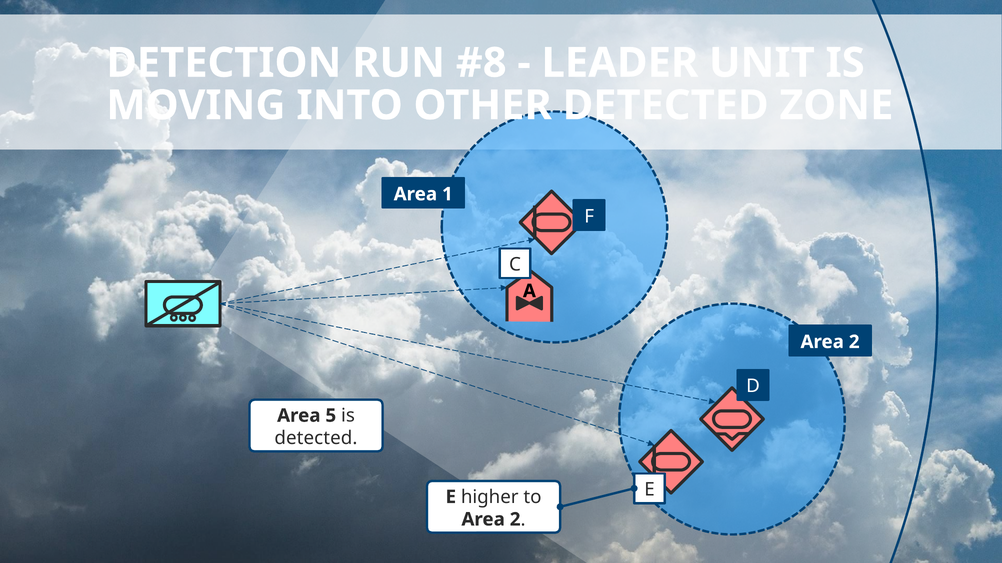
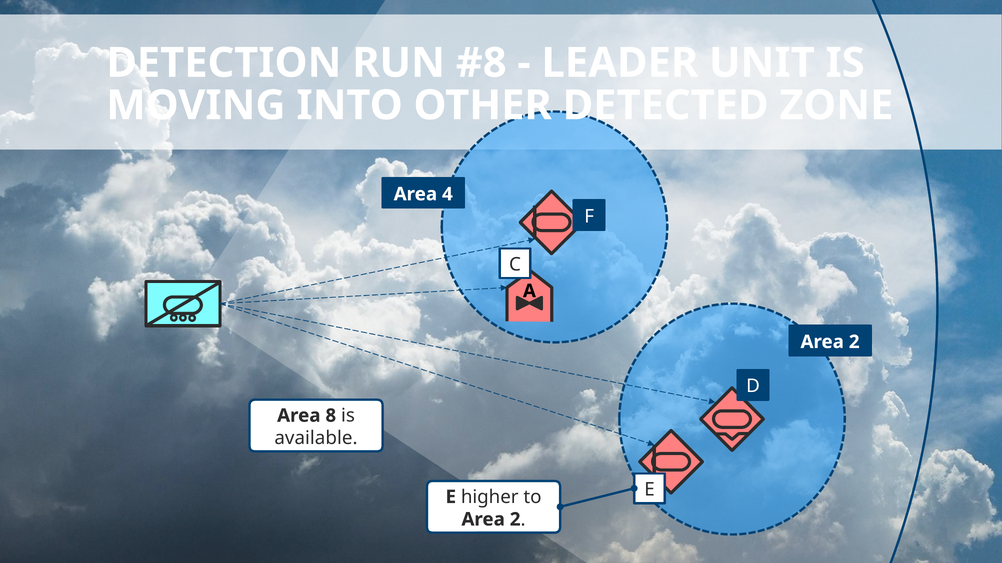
1: 1 -> 4
5: 5 -> 8
detected at (316, 439): detected -> available
